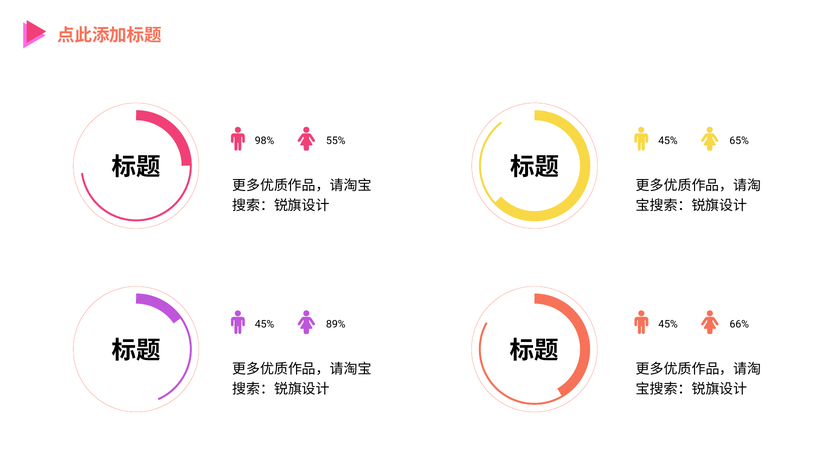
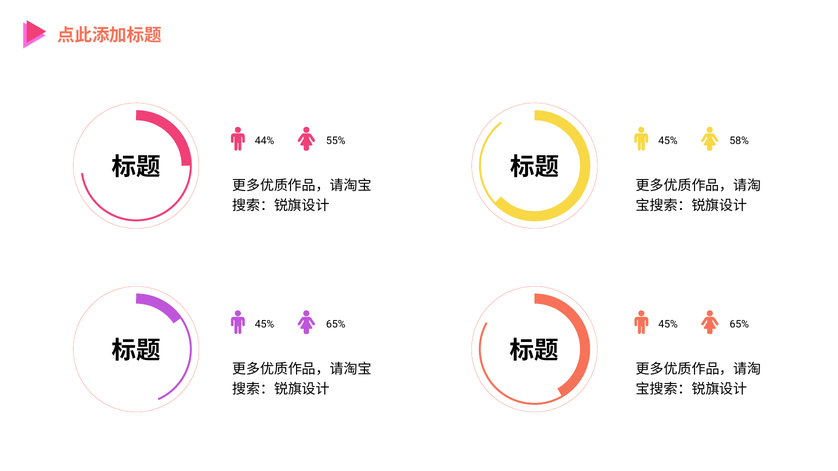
98%: 98% -> 44%
65%: 65% -> 58%
89% at (336, 325): 89% -> 65%
66% at (739, 325): 66% -> 65%
